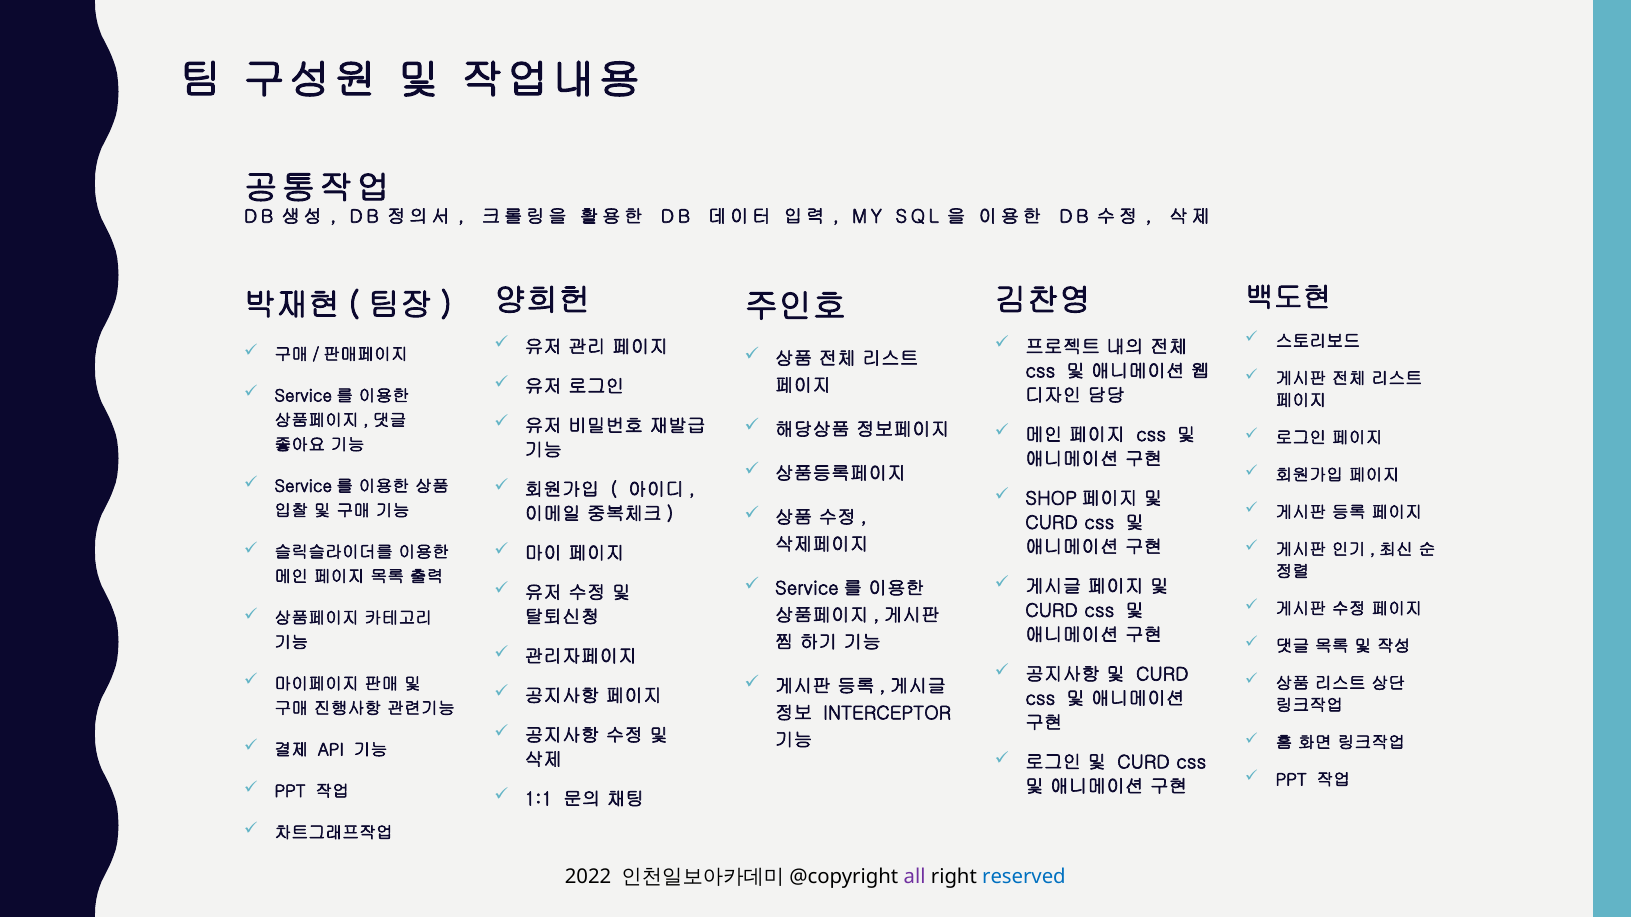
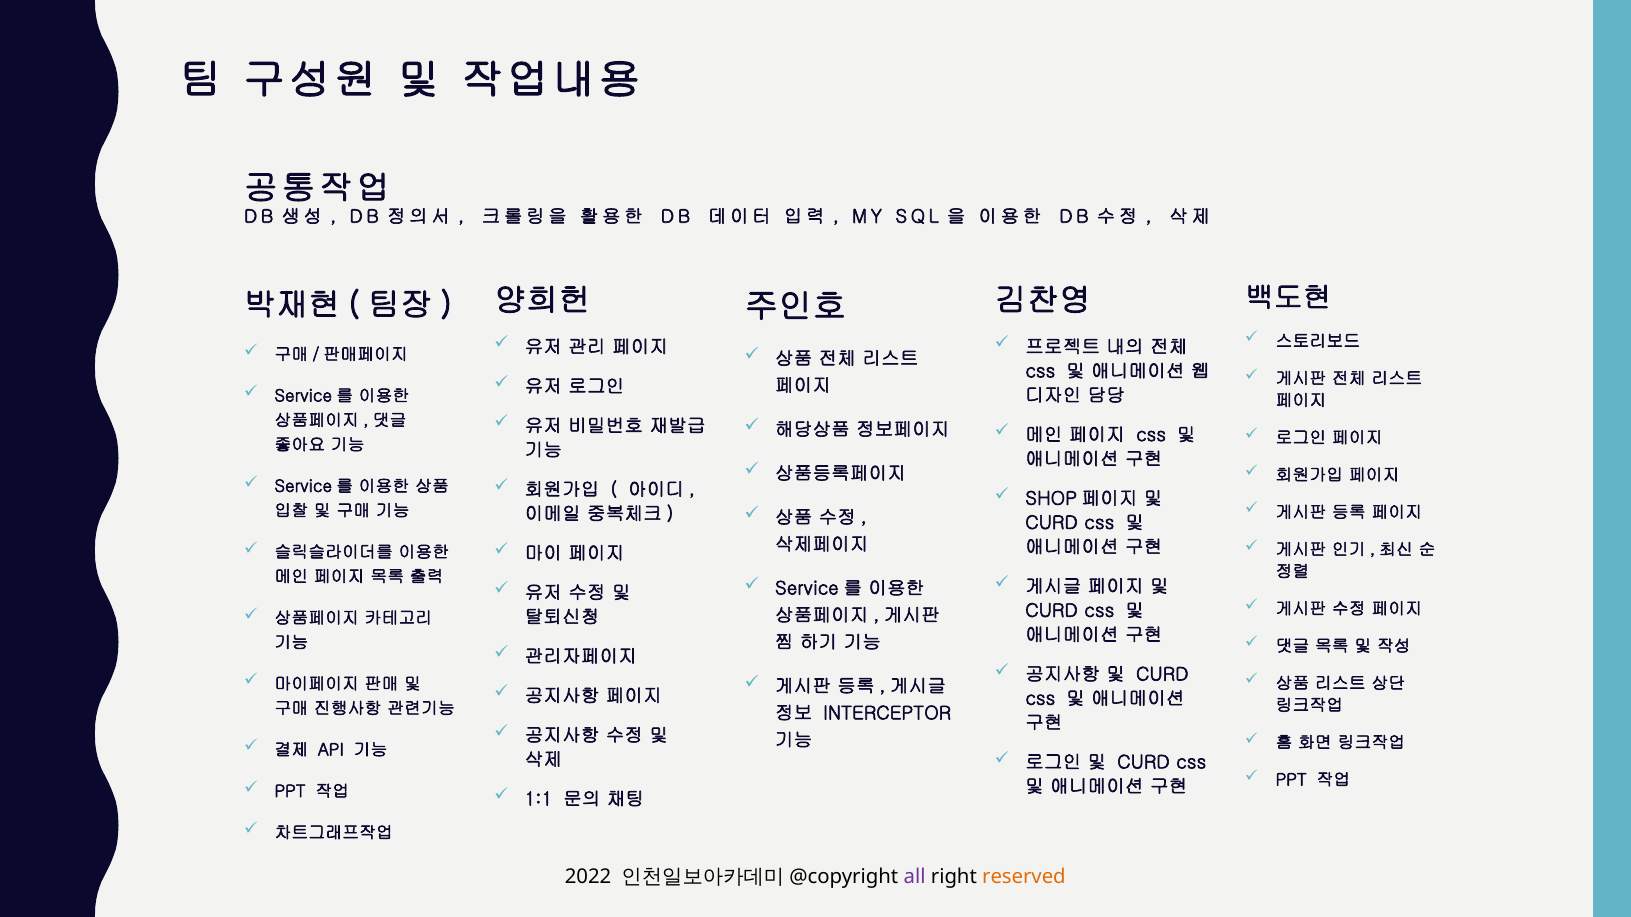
reserved colour: blue -> orange
